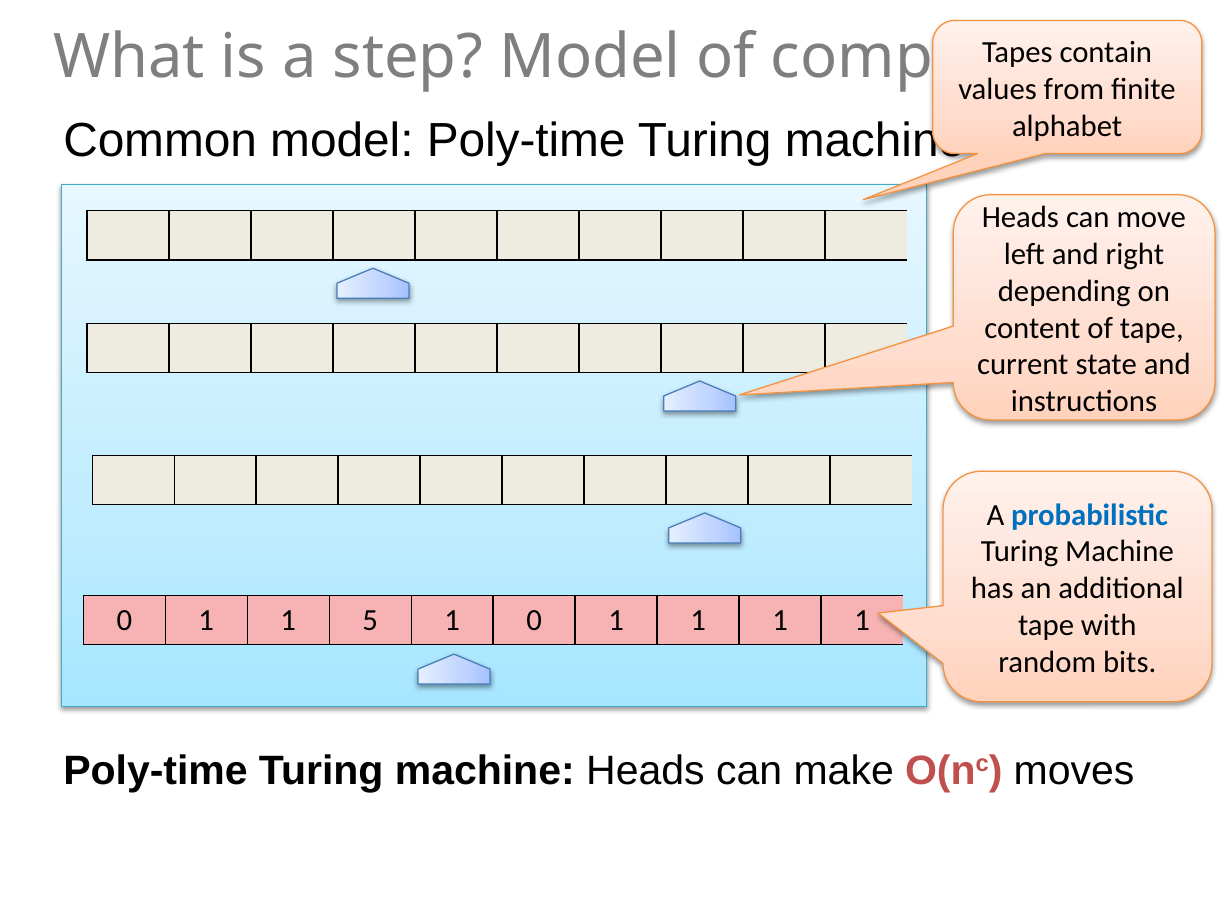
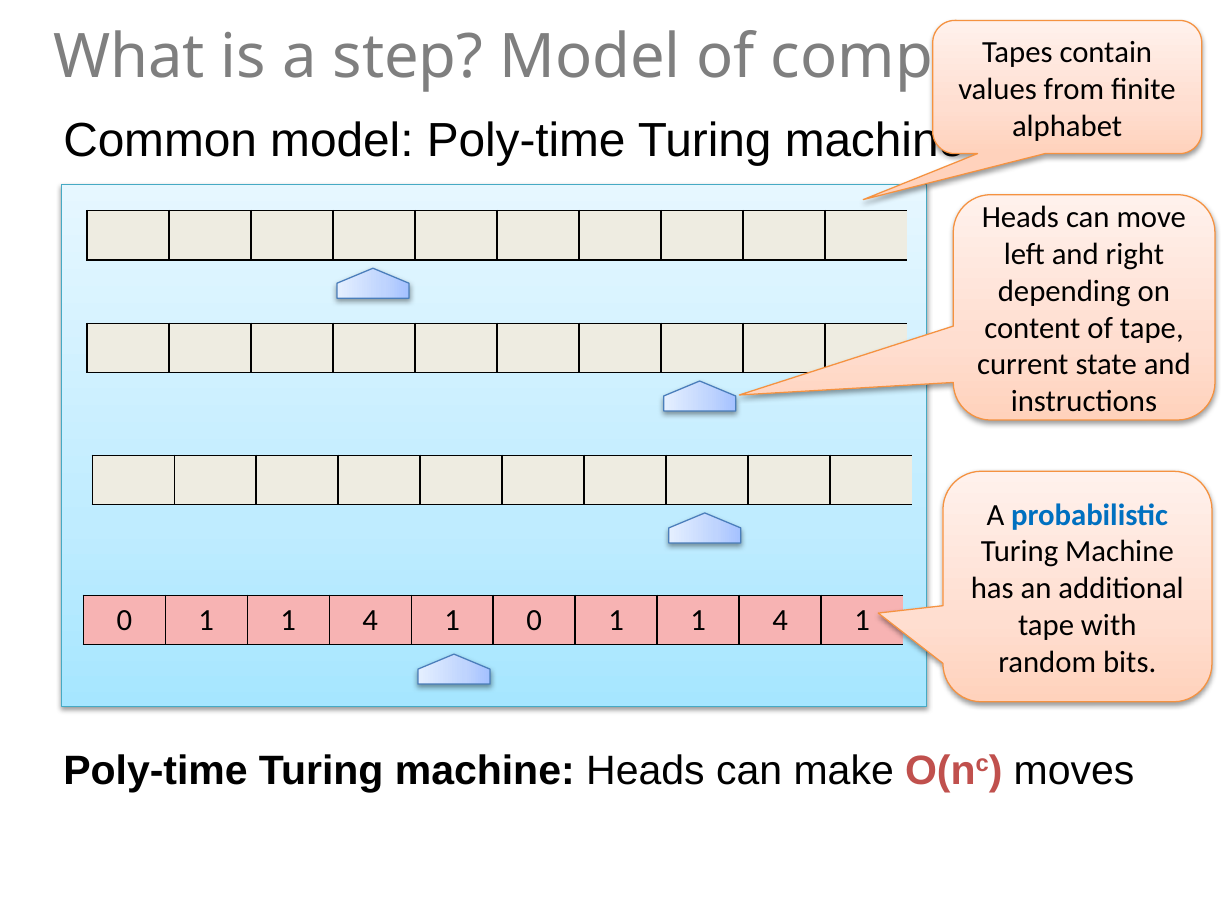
5 at (370, 621): 5 -> 4
1 at (780, 621): 1 -> 4
